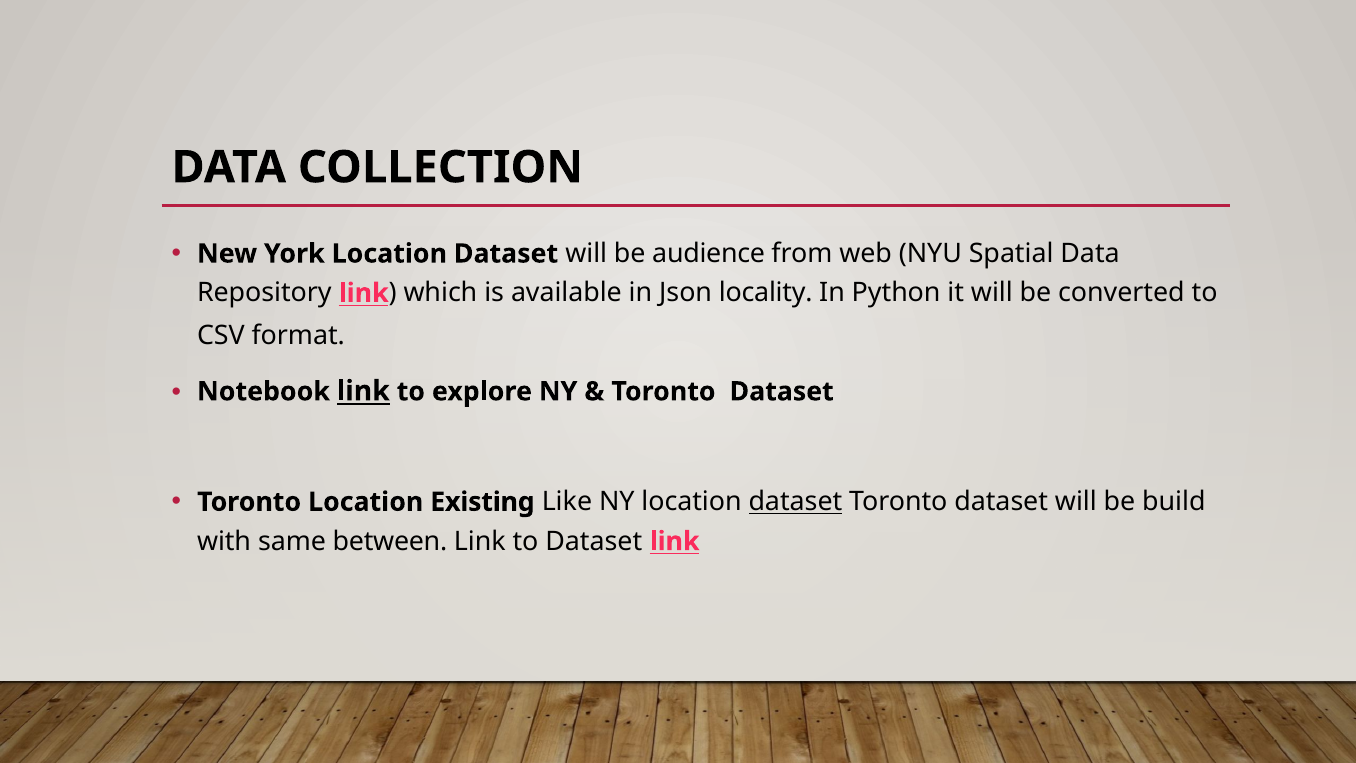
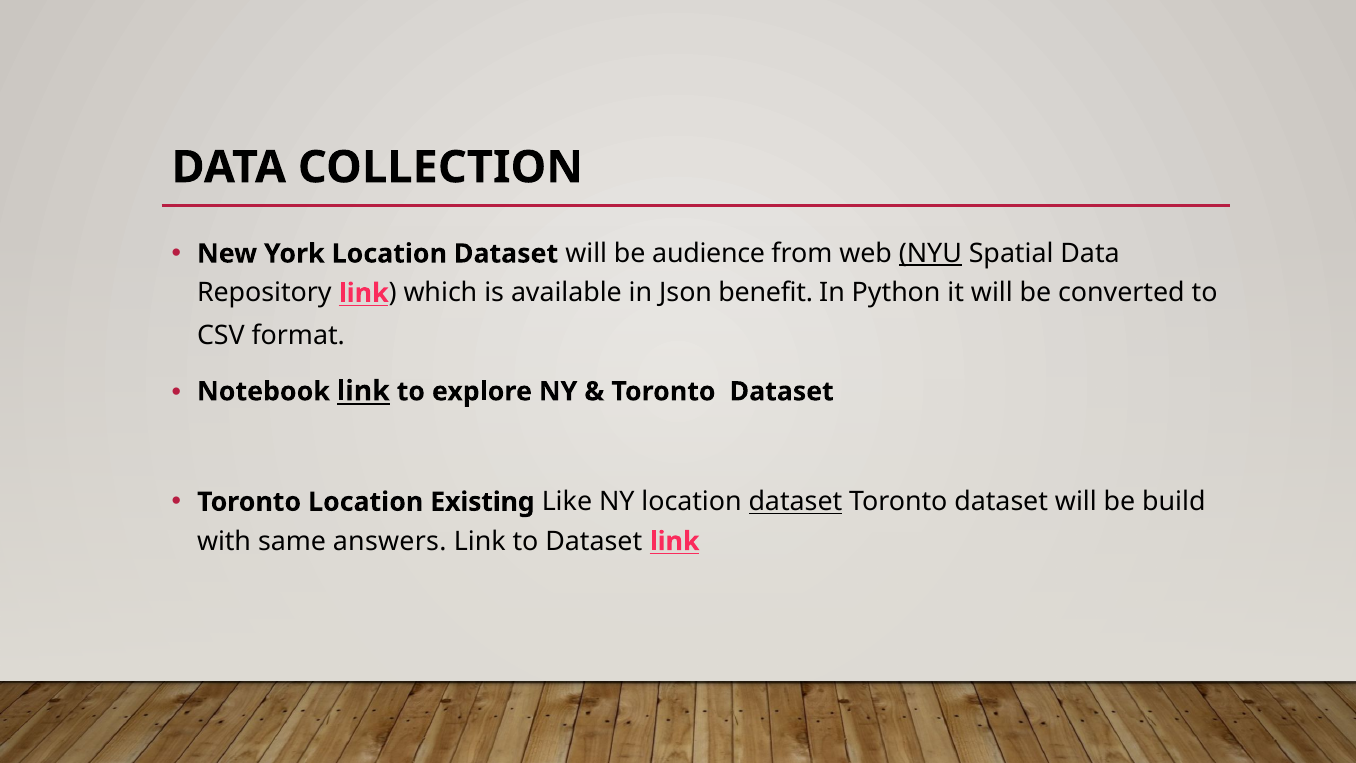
NYU underline: none -> present
locality: locality -> benefit
between: between -> answers
